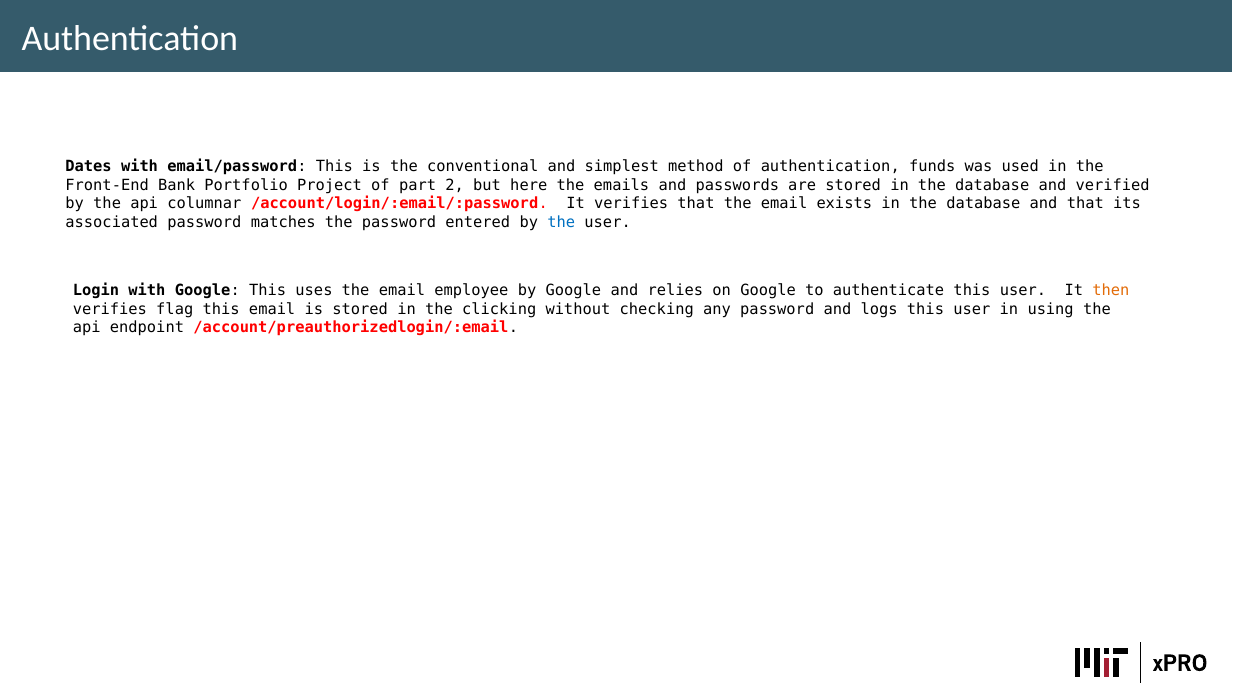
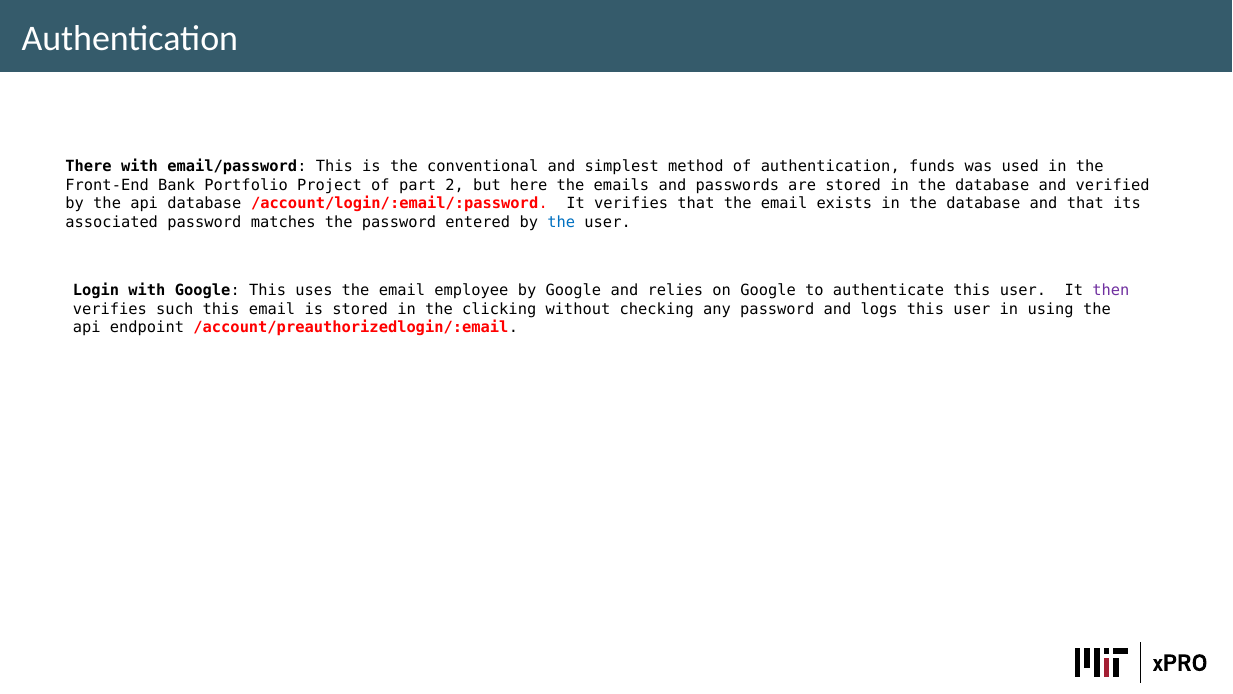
Dates: Dates -> There
api columnar: columnar -> database
then colour: orange -> purple
flag: flag -> such
